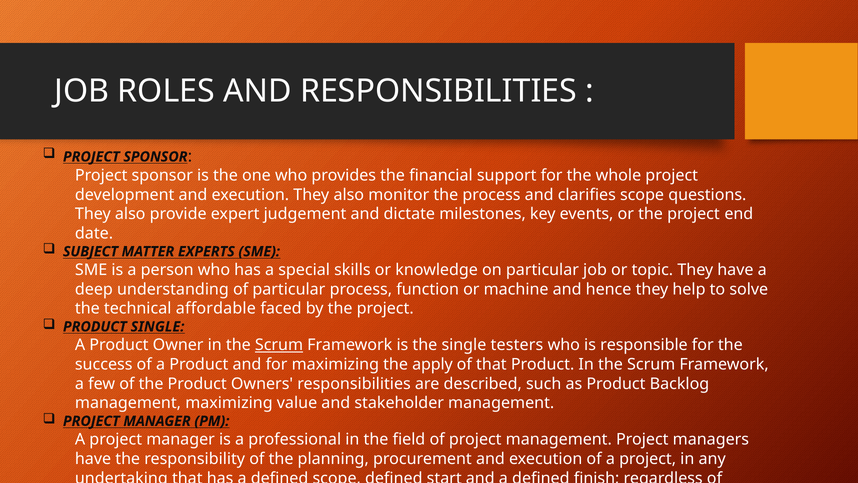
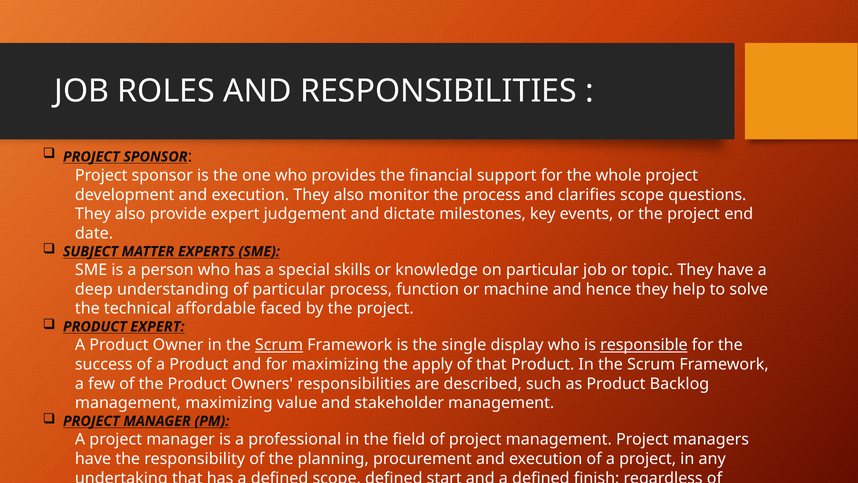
PRODUCT SINGLE: SINGLE -> EXPERT
testers: testers -> display
responsible underline: none -> present
